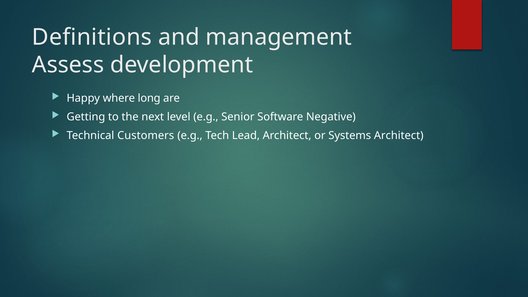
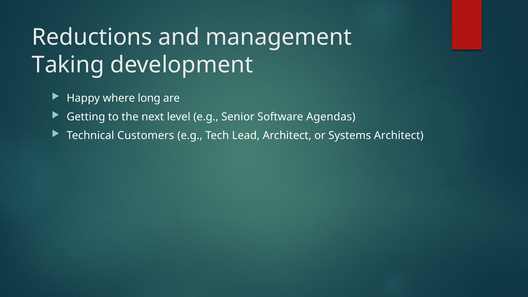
Definitions: Definitions -> Reductions
Assess: Assess -> Taking
Negative: Negative -> Agendas
